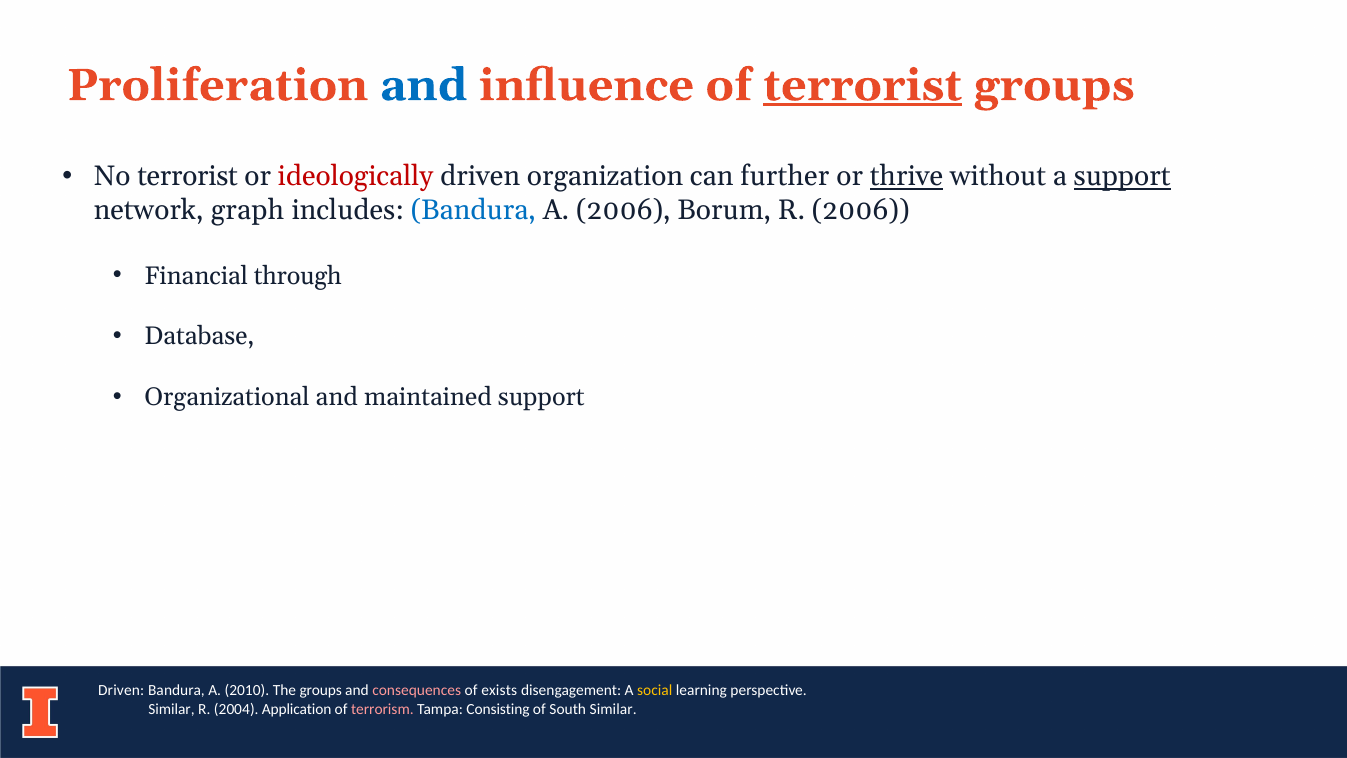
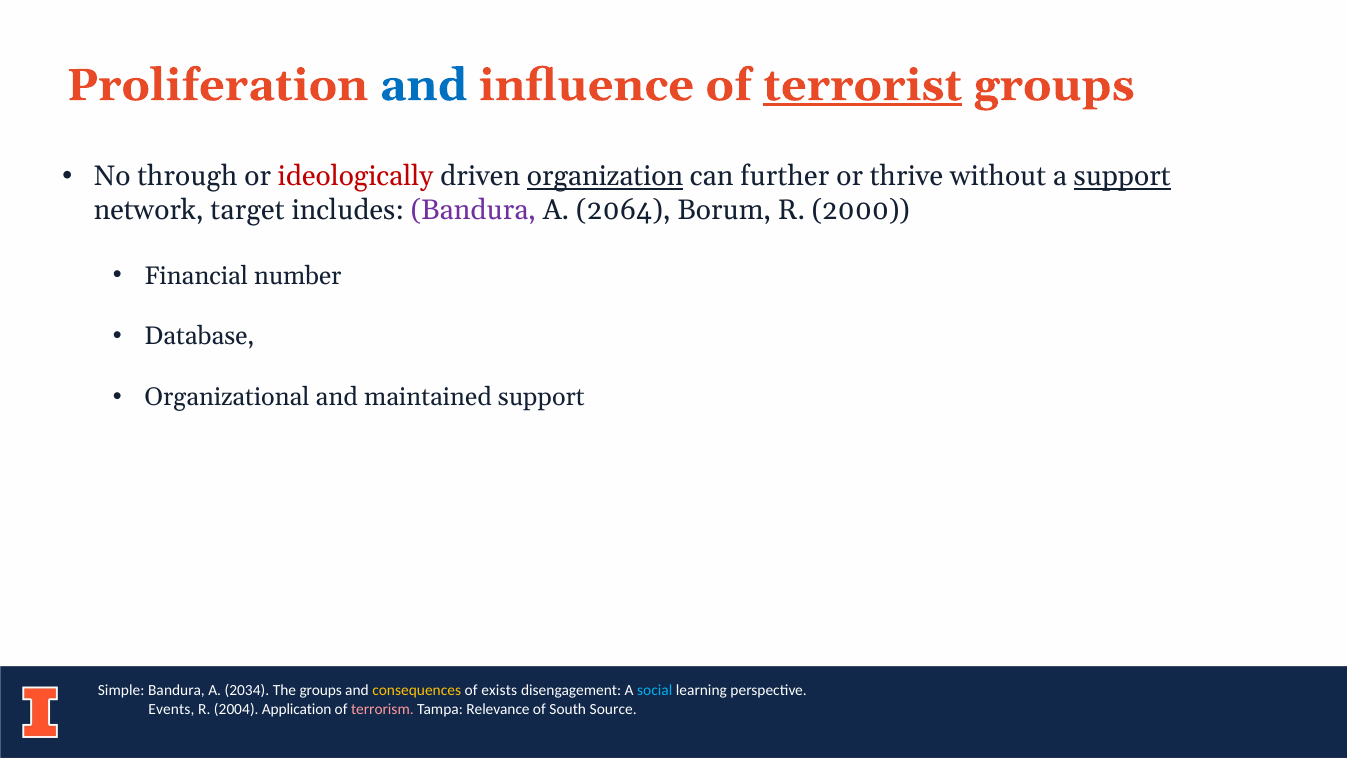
No terrorist: terrorist -> through
organization underline: none -> present
thrive underline: present -> none
graph: graph -> target
Bandura at (473, 210) colour: blue -> purple
A 2006: 2006 -> 2064
R 2006: 2006 -> 2000
through: through -> number
Driven at (121, 690): Driven -> Simple
2010: 2010 -> 2034
consequences colour: pink -> yellow
social colour: yellow -> light blue
Similar at (171, 709): Similar -> Events
Consisting: Consisting -> Relevance
South Similar: Similar -> Source
